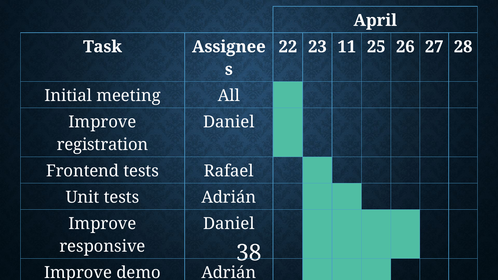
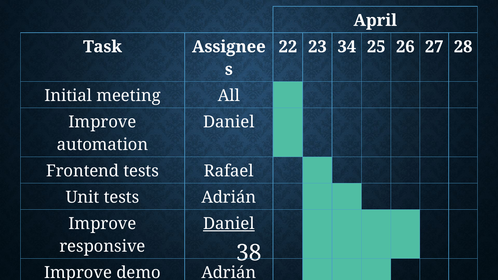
11: 11 -> 34
registration: registration -> automation
Daniel at (229, 224) underline: none -> present
